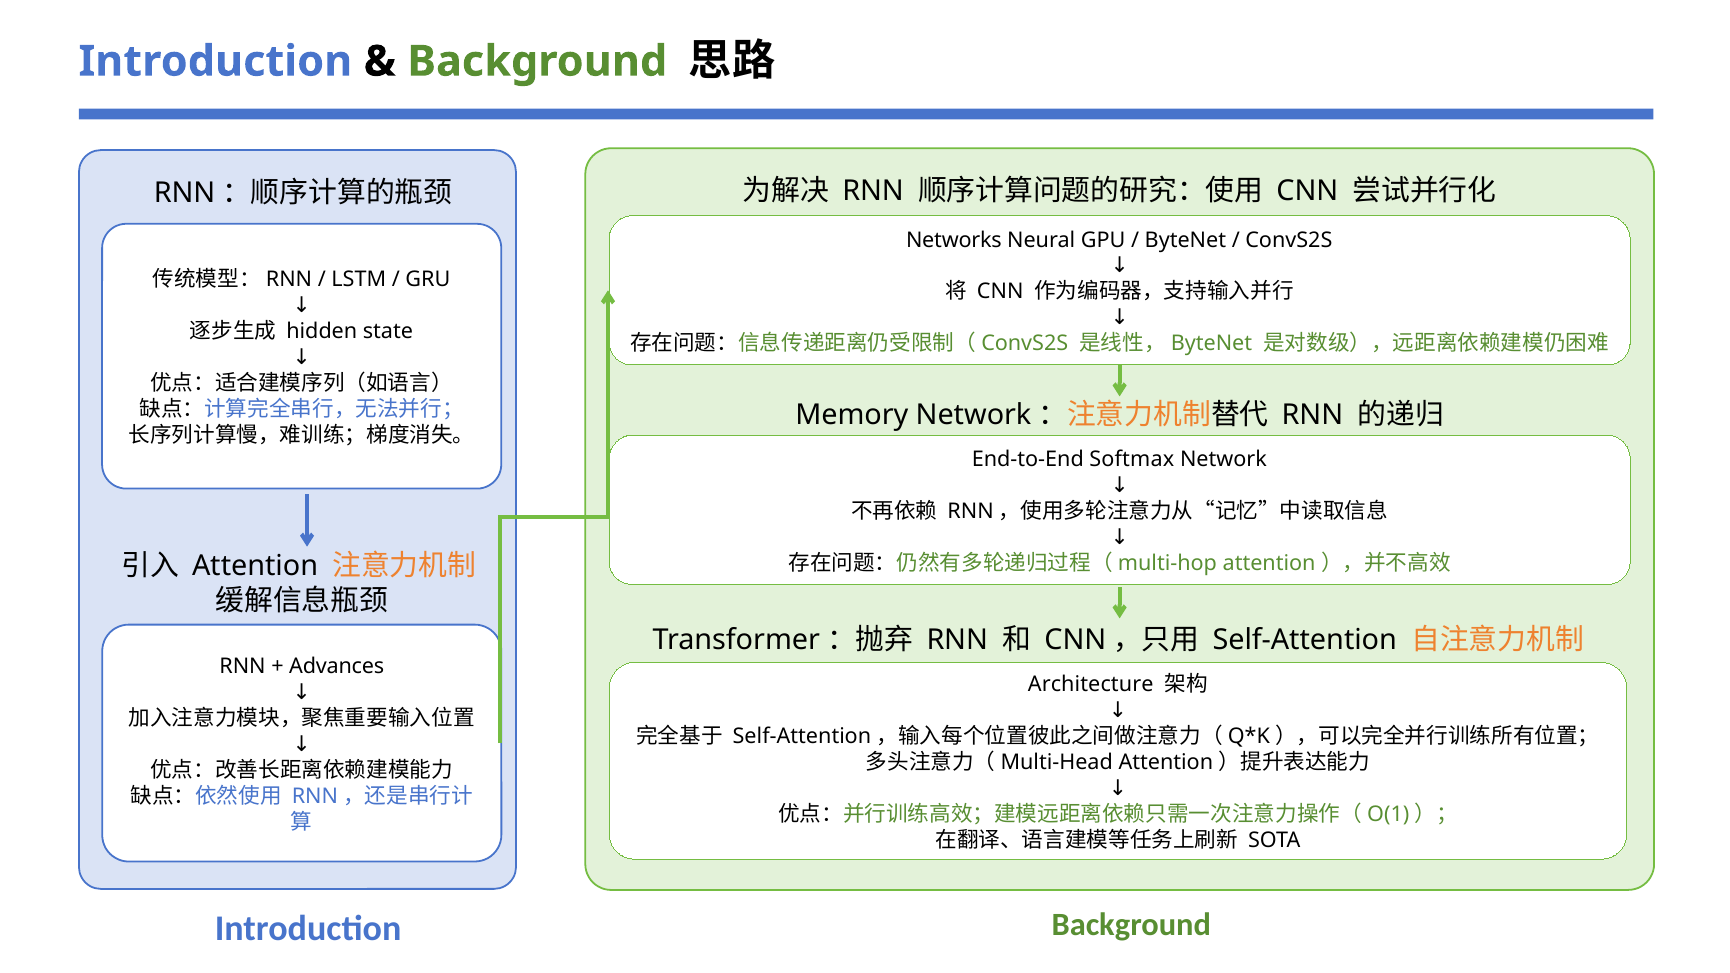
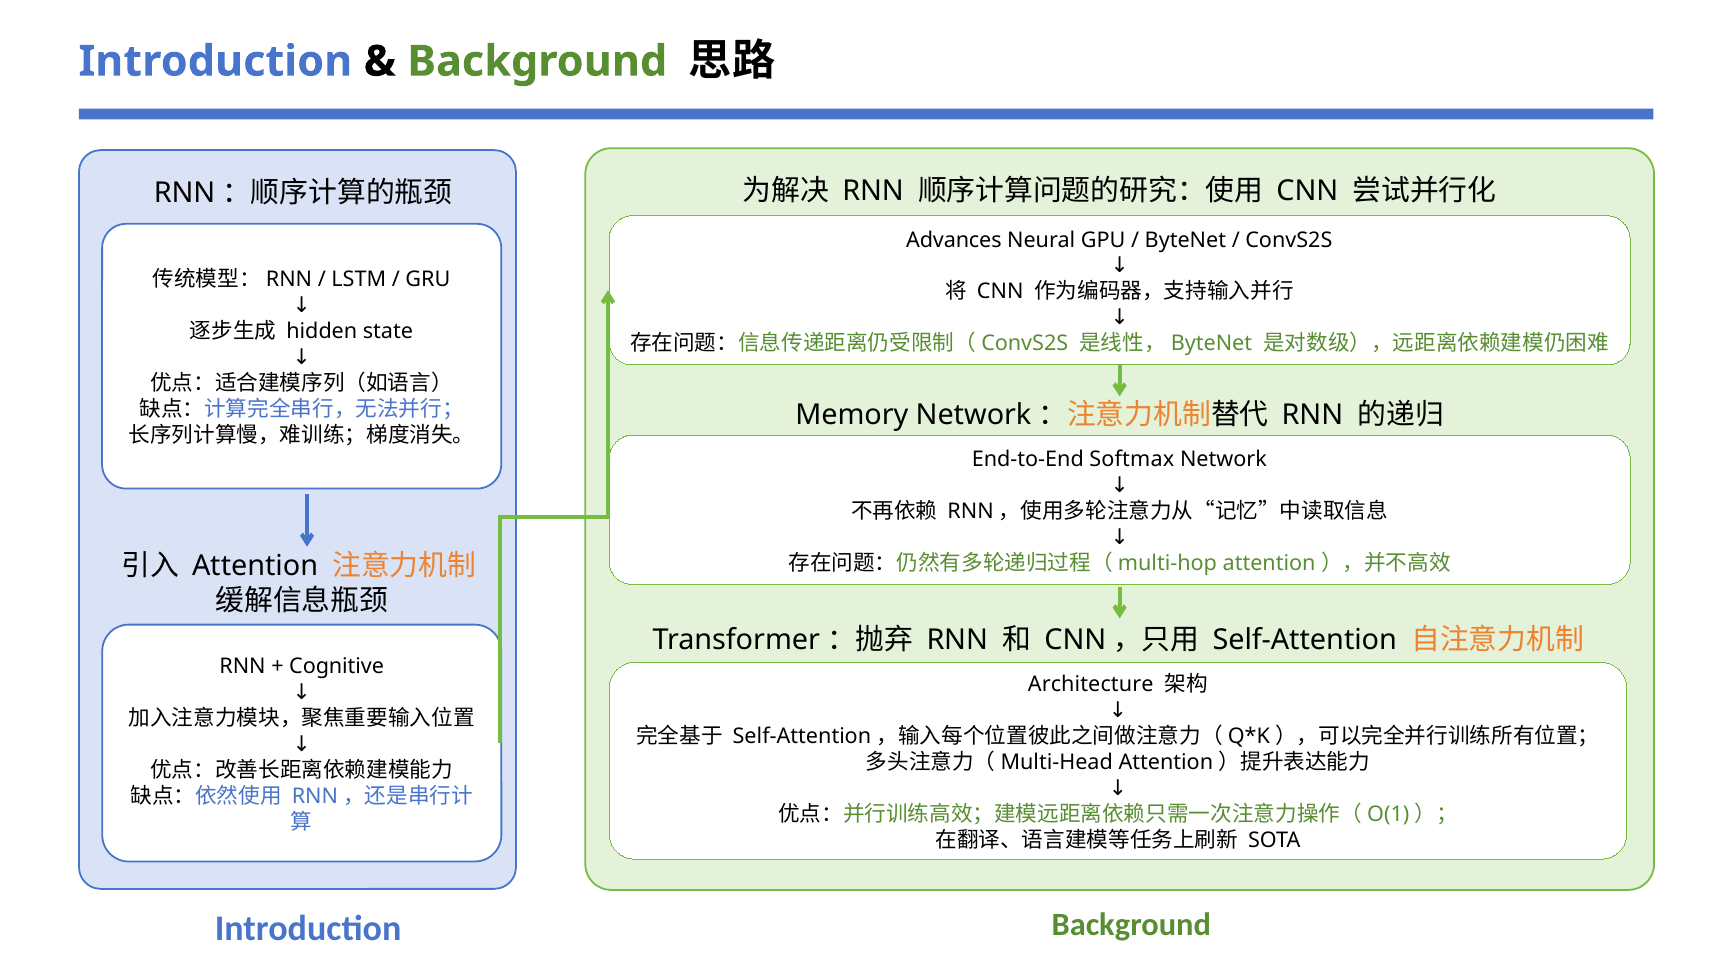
Networks: Networks -> Advances
Advances: Advances -> Cognitive
